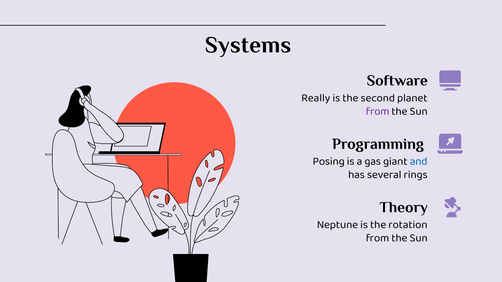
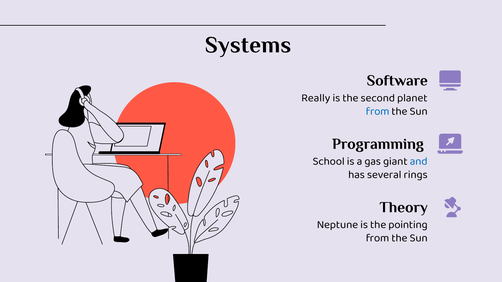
from at (378, 111) colour: purple -> blue
Posing: Posing -> School
rotation: rotation -> pointing
